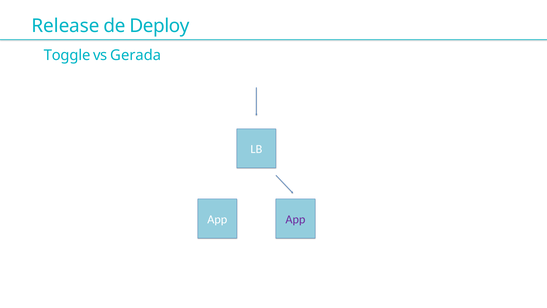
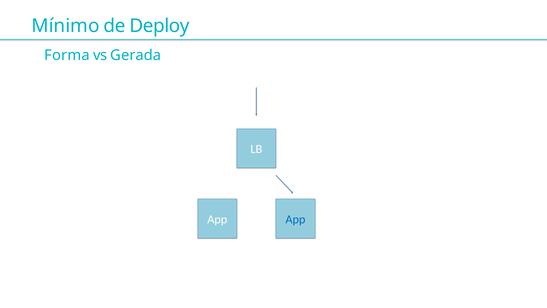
Release: Release -> Mínimo
Toggle: Toggle -> Forma
App at (295, 219) colour: purple -> blue
